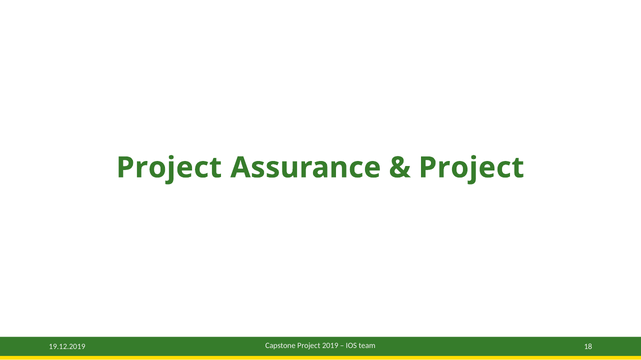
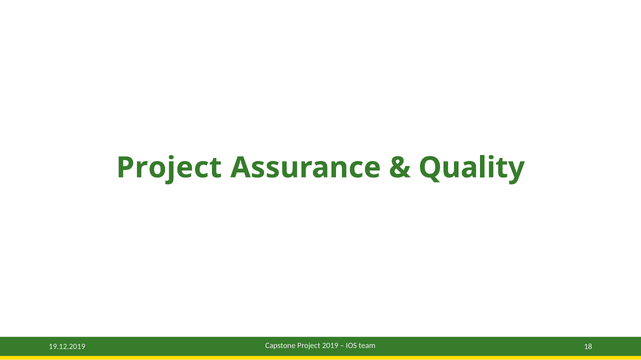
Project at (471, 168): Project -> Quality
